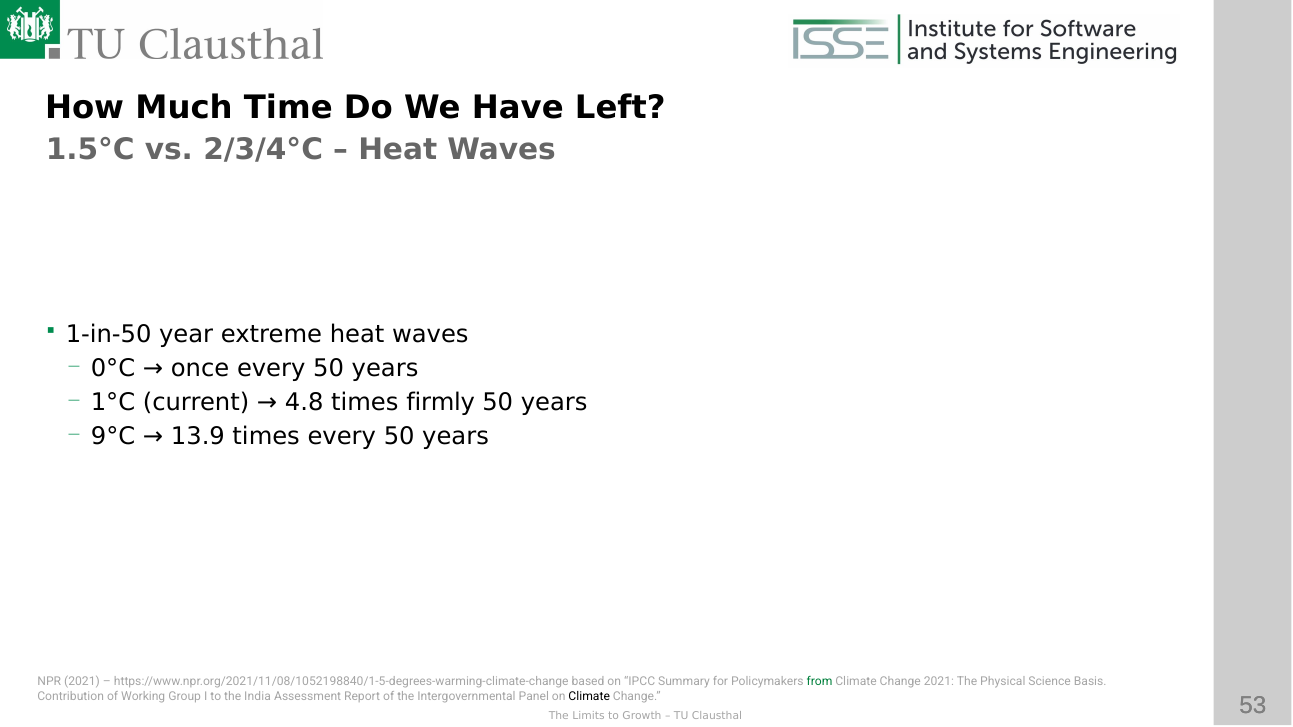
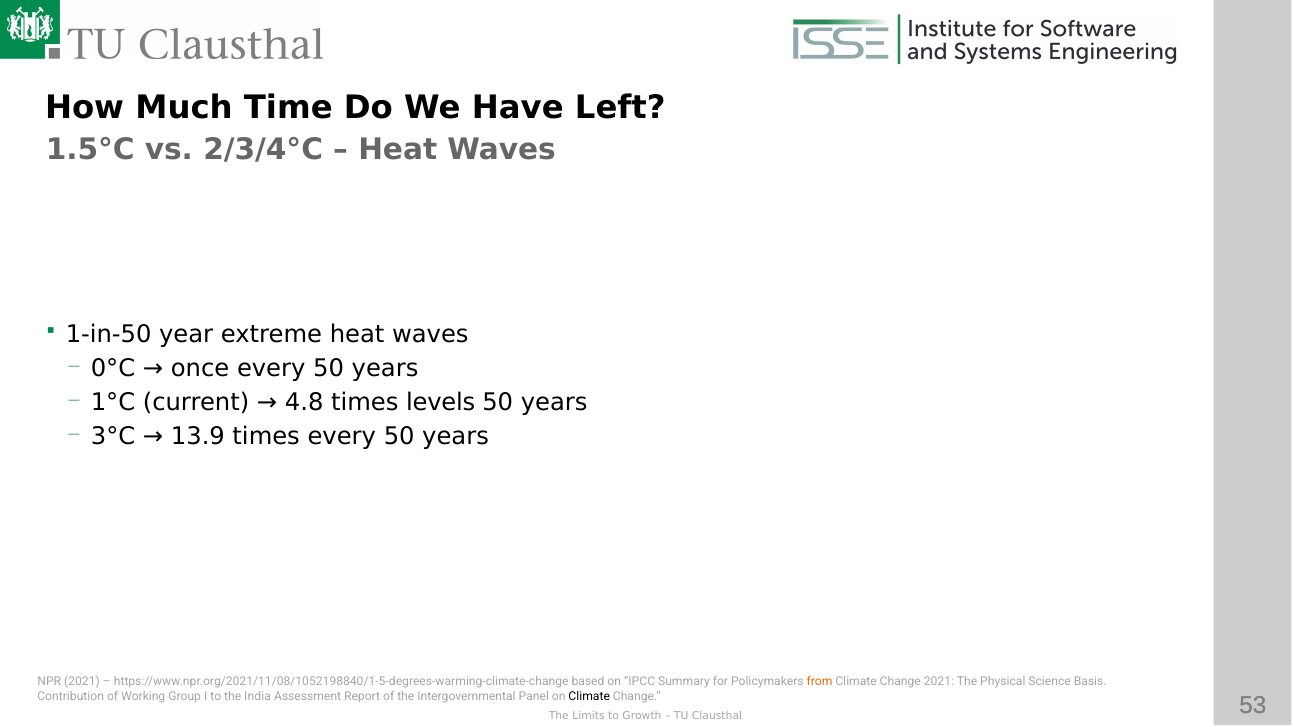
firmly: firmly -> levels
9°C at (113, 437): 9°C -> 3°C
from colour: green -> orange
